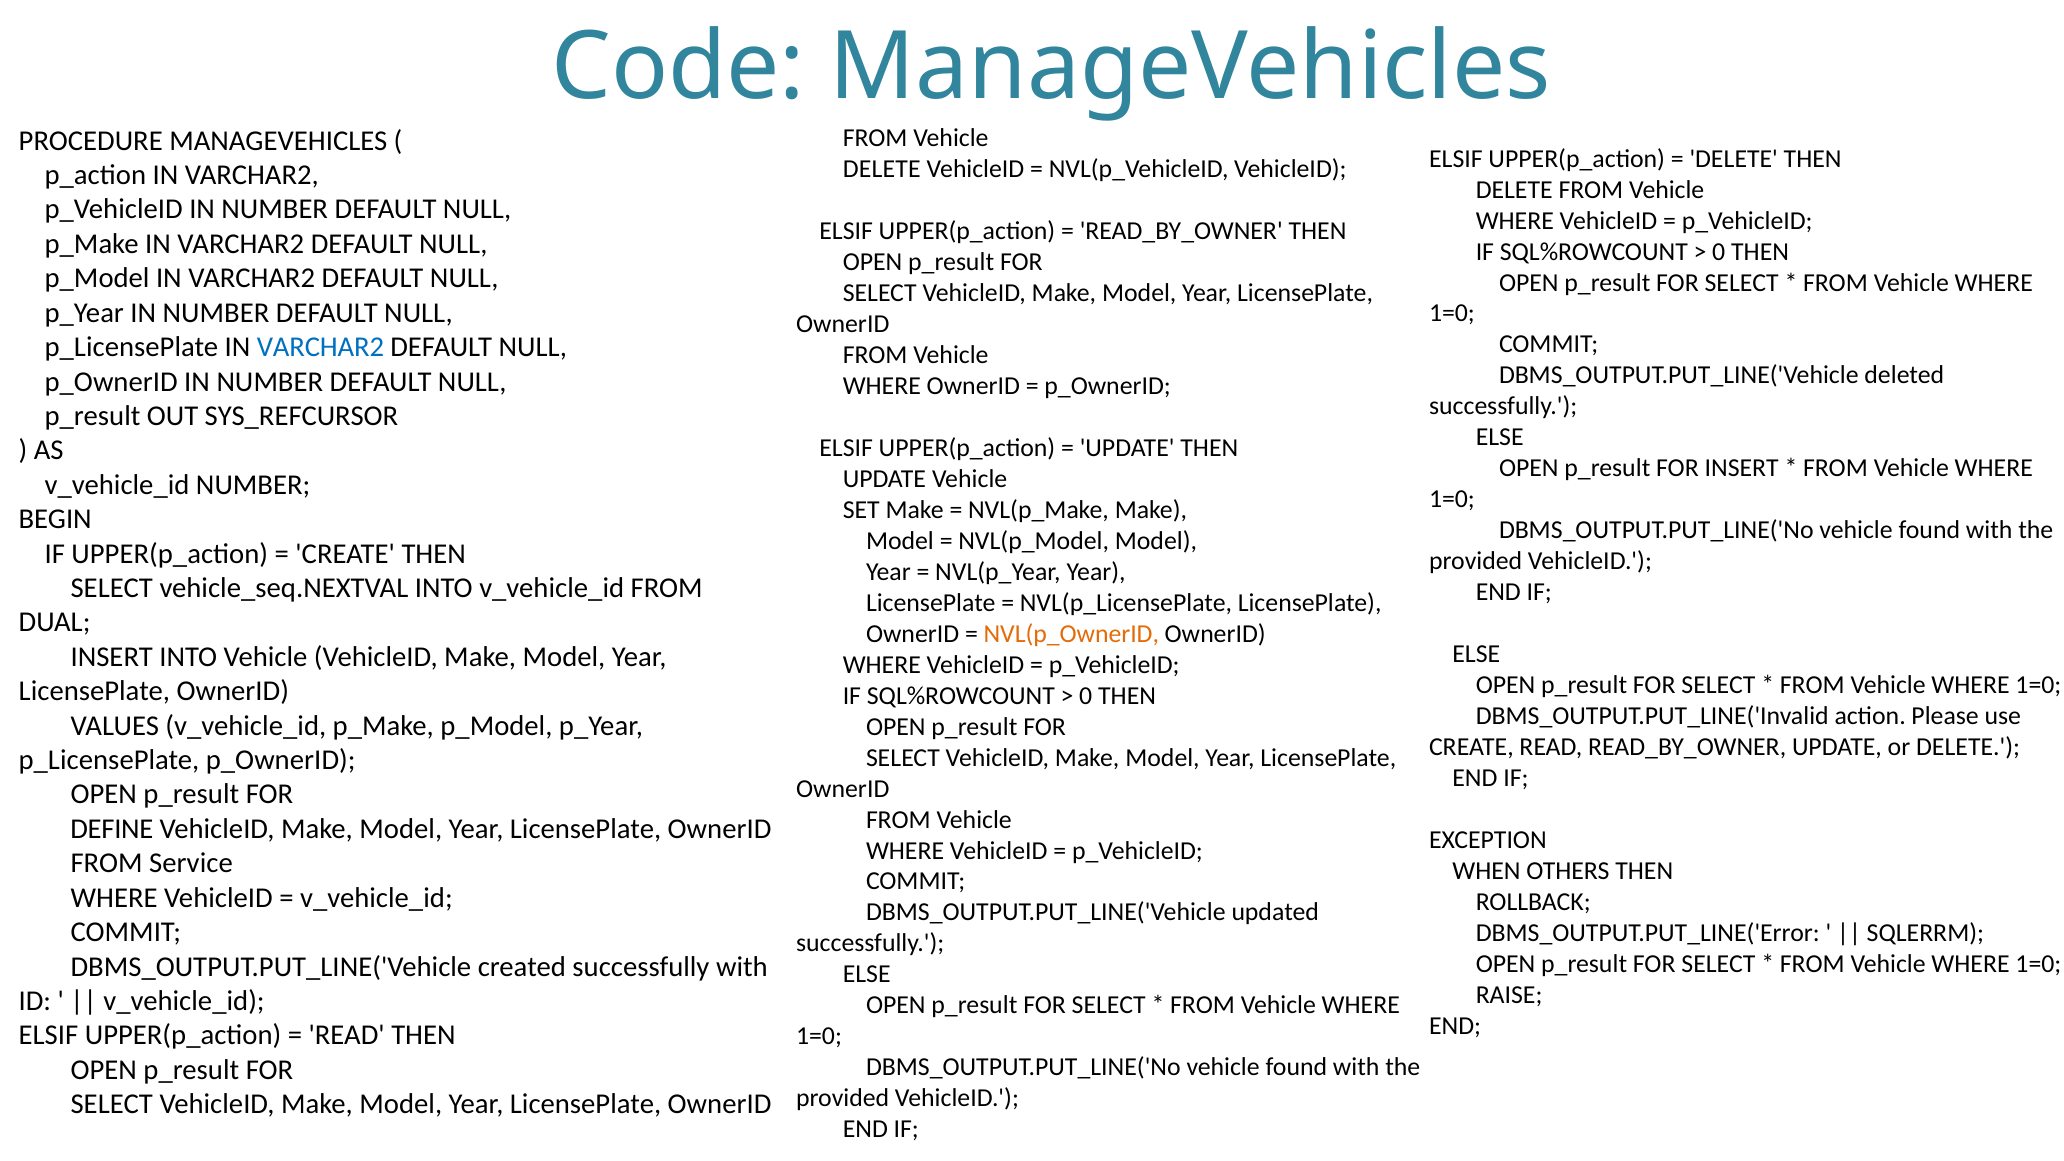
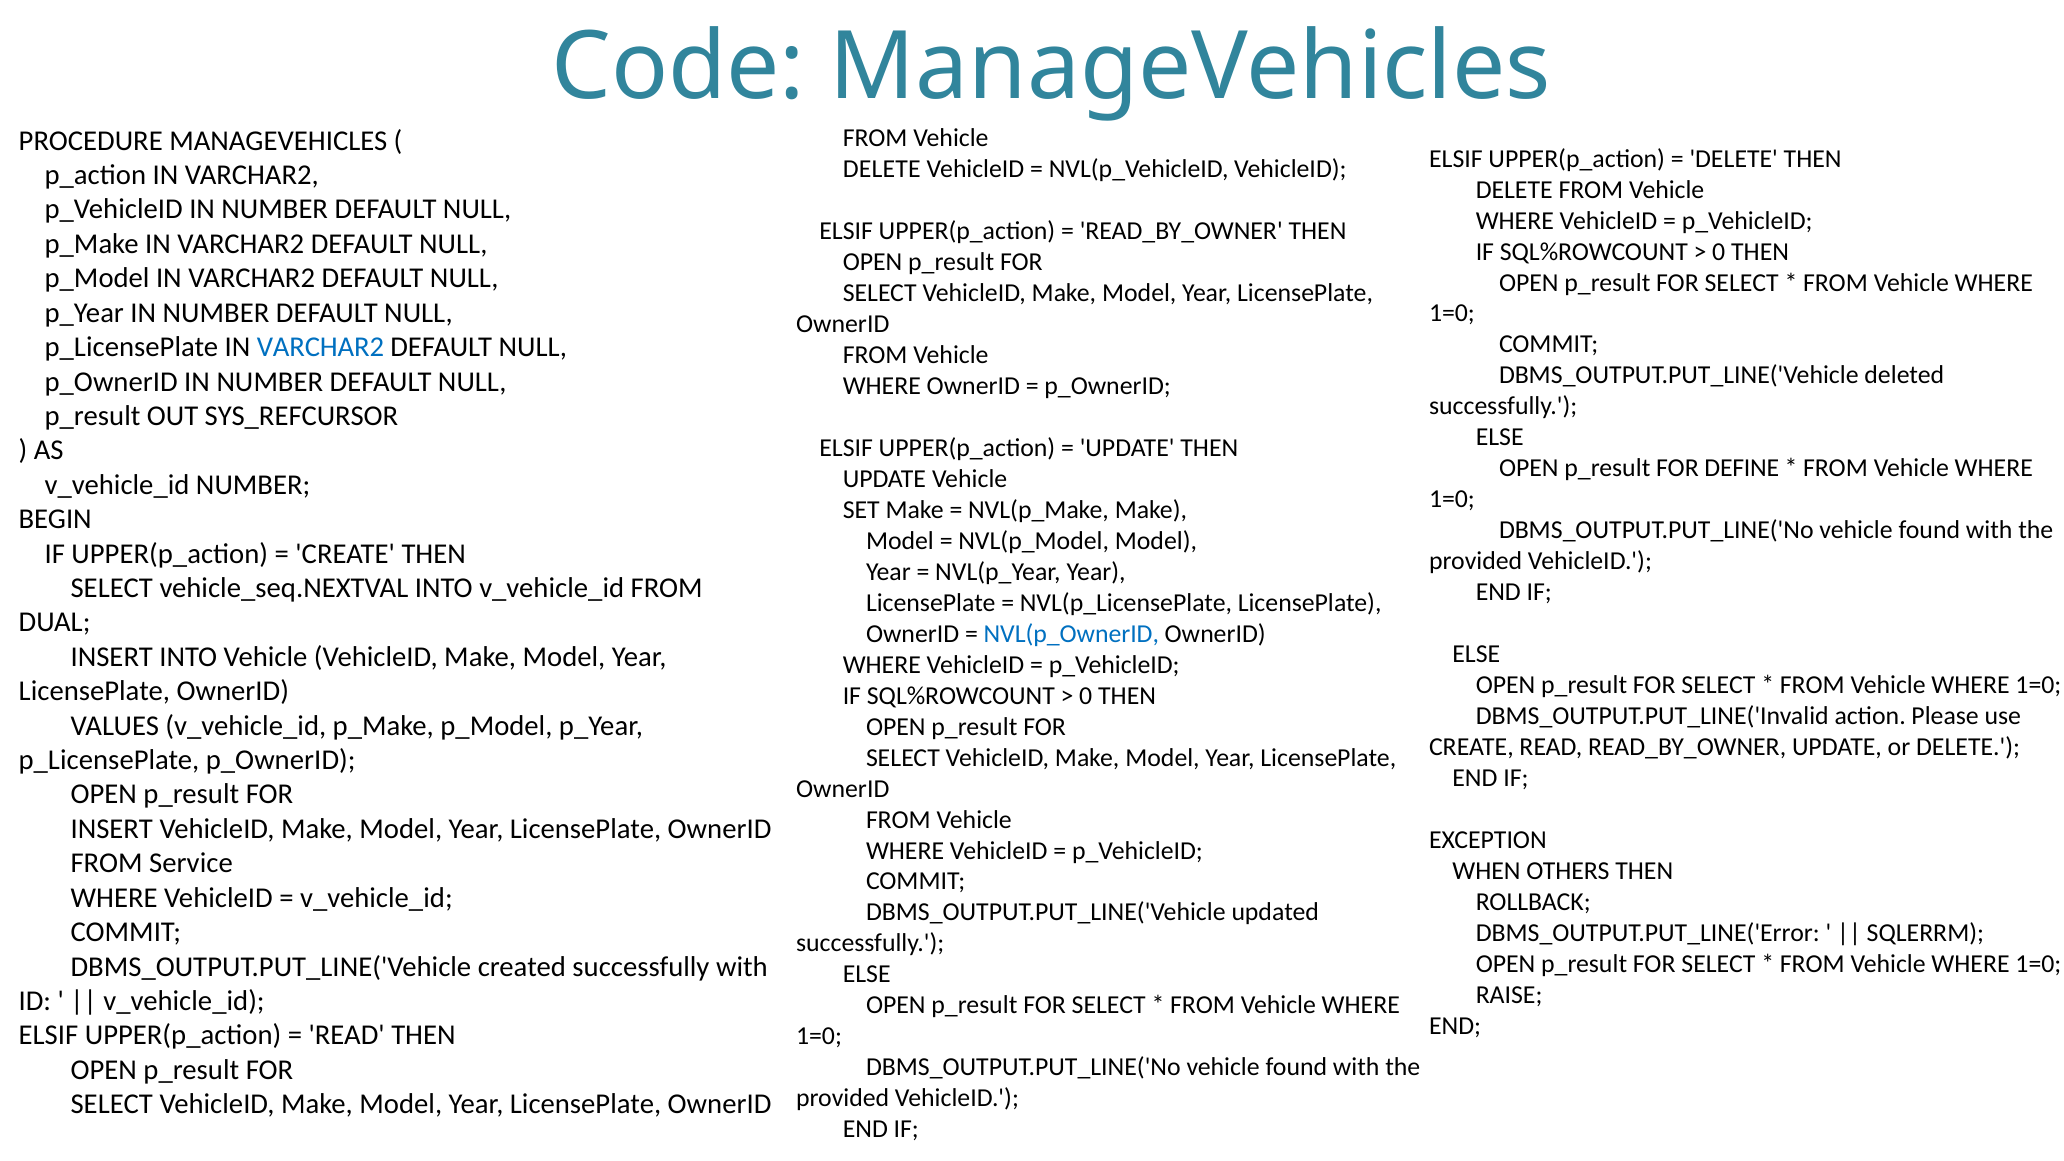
FOR INSERT: INSERT -> DEFINE
NVL(p_OwnerID colour: orange -> blue
DEFINE at (112, 829): DEFINE -> INSERT
